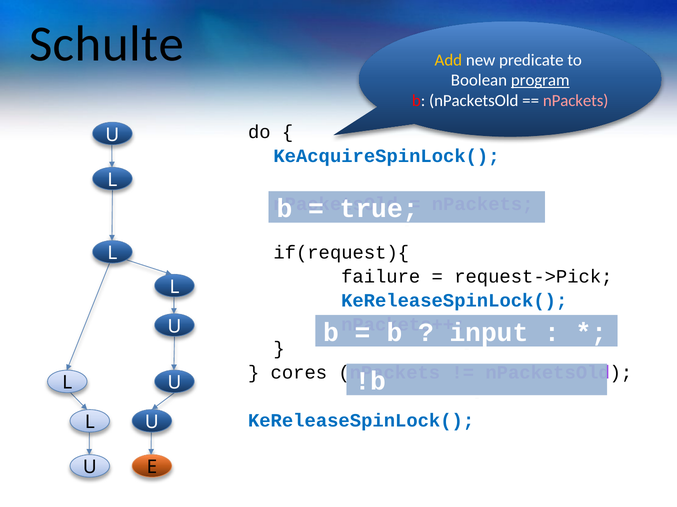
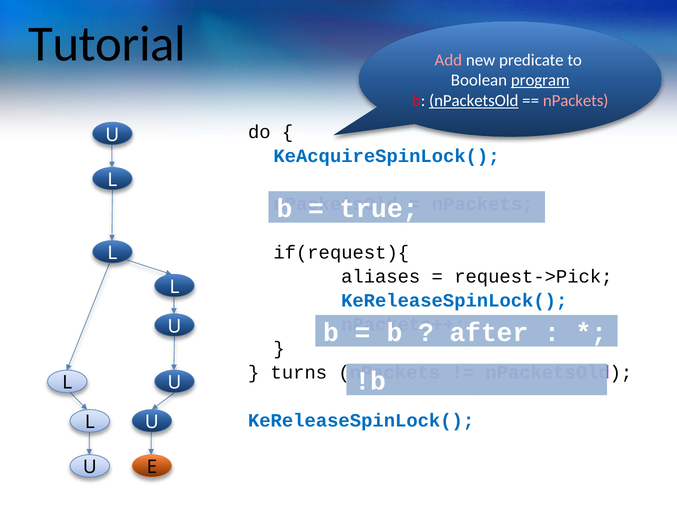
Schulte: Schulte -> Tutorial
Add colour: yellow -> pink
nPacketsOld at (474, 101) underline: none -> present
failure: failure -> aliases
input: input -> after
cores: cores -> turns
